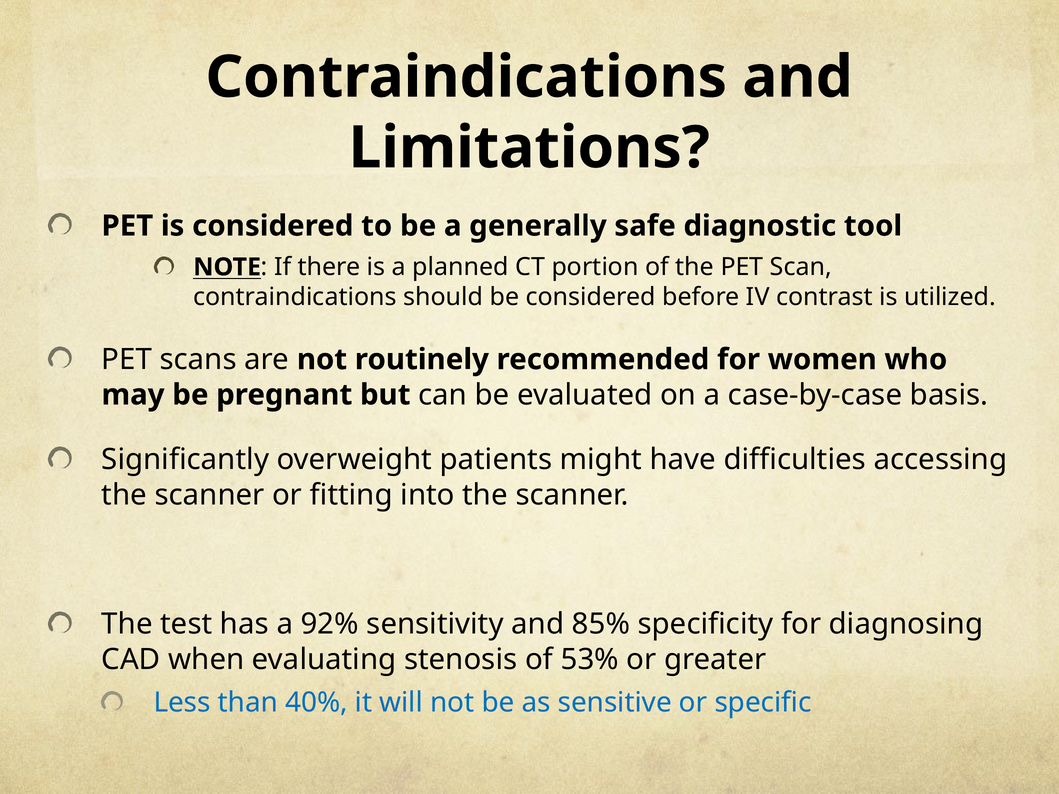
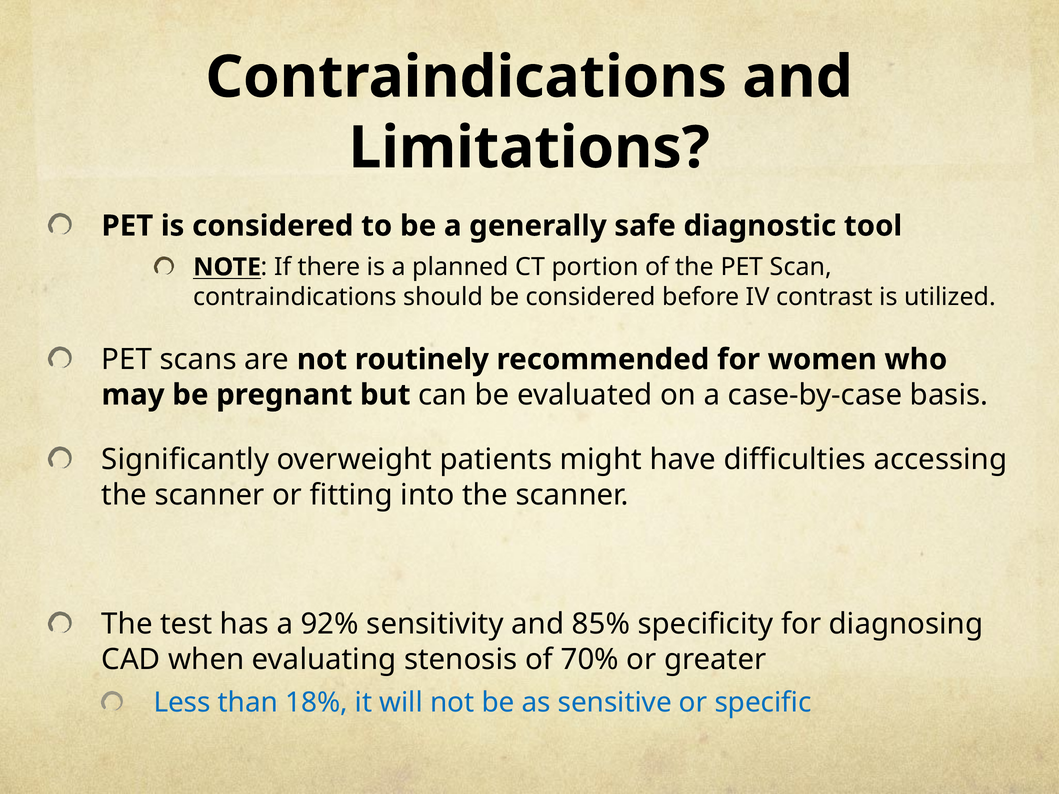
53%: 53% -> 70%
40%: 40% -> 18%
